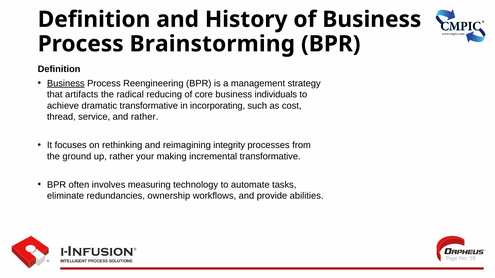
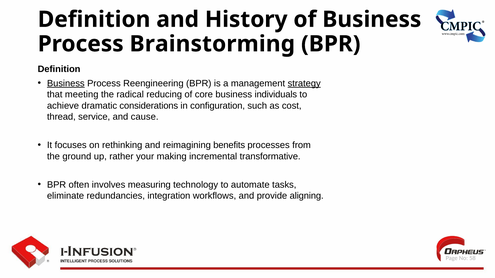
strategy underline: none -> present
artifacts: artifacts -> meeting
dramatic transformative: transformative -> considerations
incorporating: incorporating -> configuration
and rather: rather -> cause
integrity: integrity -> benefits
ownership: ownership -> integration
abilities: abilities -> aligning
